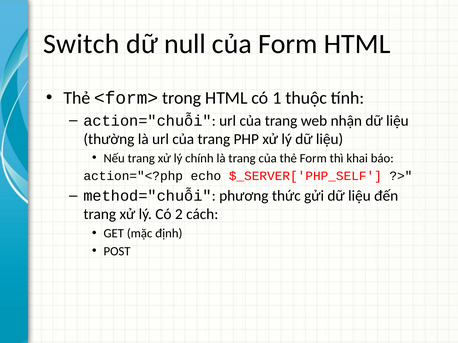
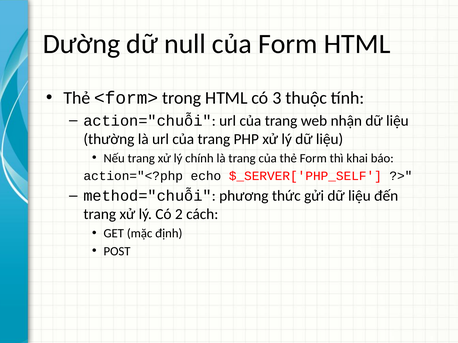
Switch: Switch -> Dường
1: 1 -> 3
